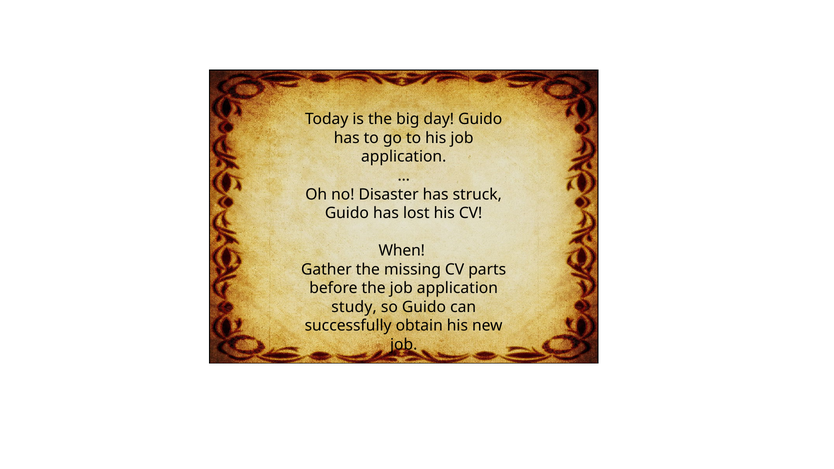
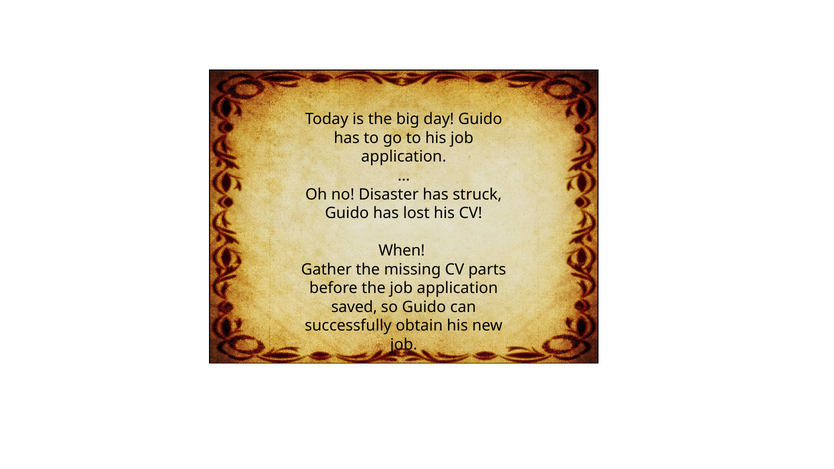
study: study -> saved
